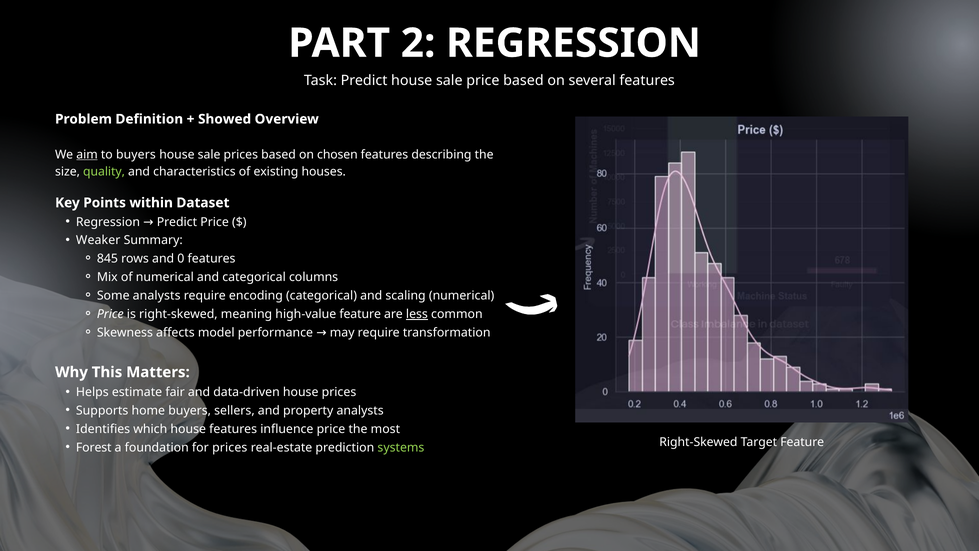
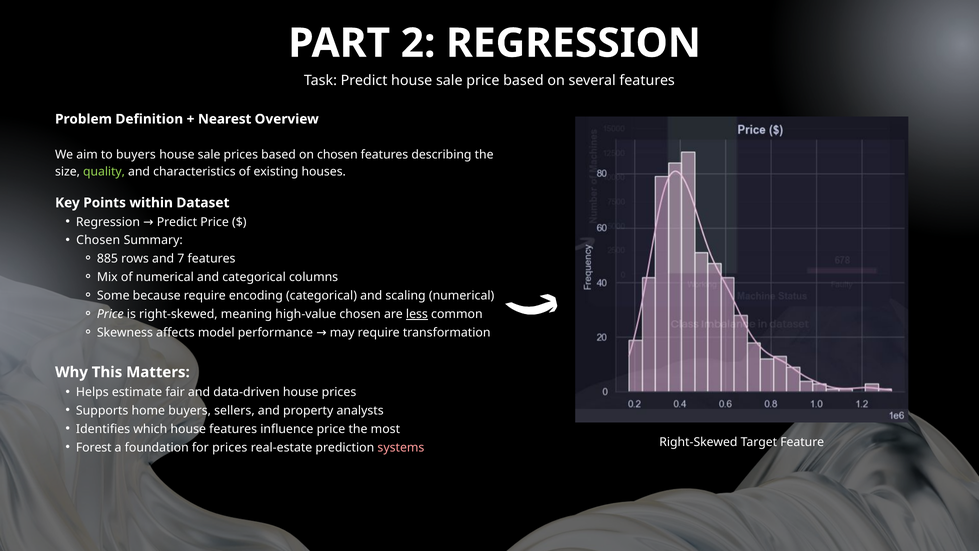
Showed: Showed -> Nearest
aim underline: present -> none
Weaker at (98, 240): Weaker -> Chosen
845: 845 -> 885
0: 0 -> 7
Some analysts: analysts -> because
high-value feature: feature -> chosen
systems colour: light green -> pink
